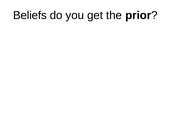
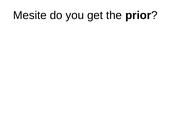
Beliefs: Beliefs -> Mesite
